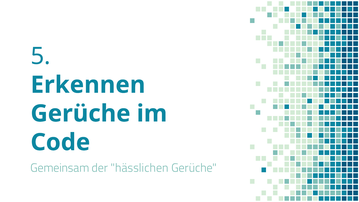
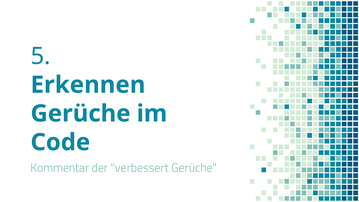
Gemeinsam: Gemeinsam -> Kommentar
hässlichen: hässlichen -> verbessert
